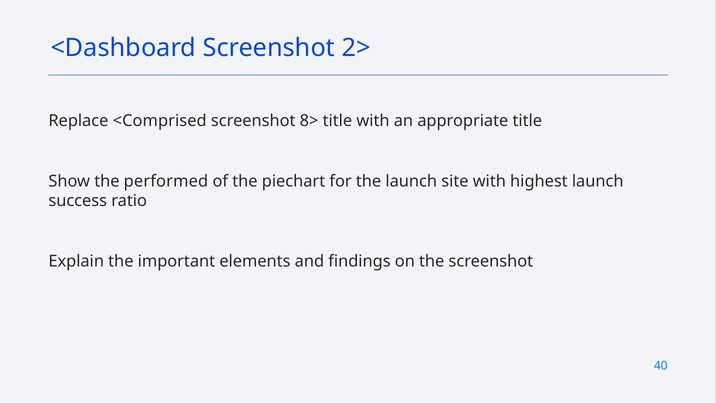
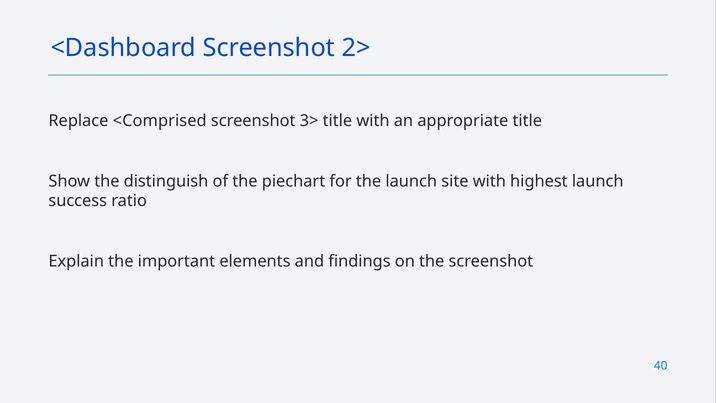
8>: 8> -> 3>
performed: performed -> distinguish
